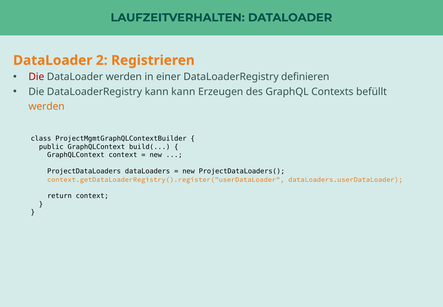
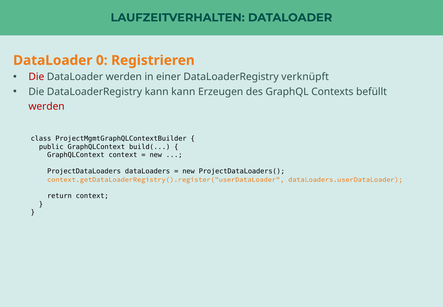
2: 2 -> 0
definieren: definieren -> verknüpft
werden at (47, 106) colour: orange -> red
